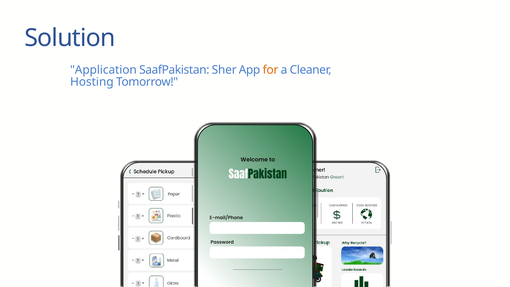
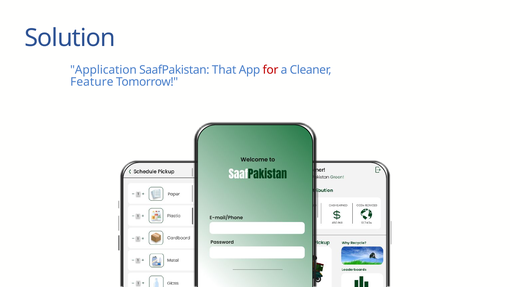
Sher: Sher -> That
for colour: orange -> red
Hosting: Hosting -> Feature
